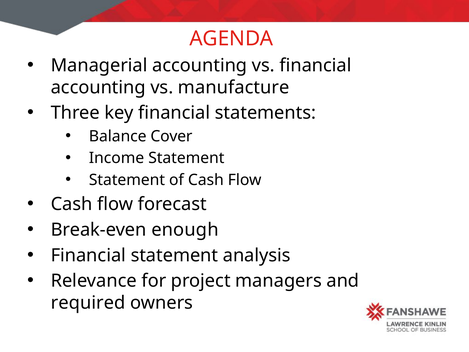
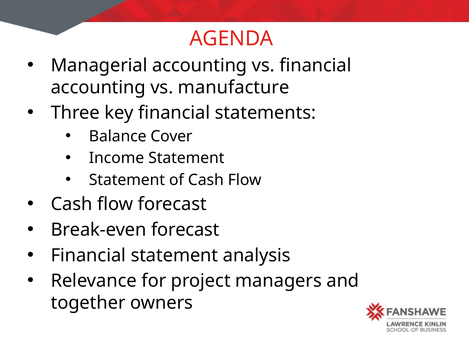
Break-even enough: enough -> forecast
required: required -> together
